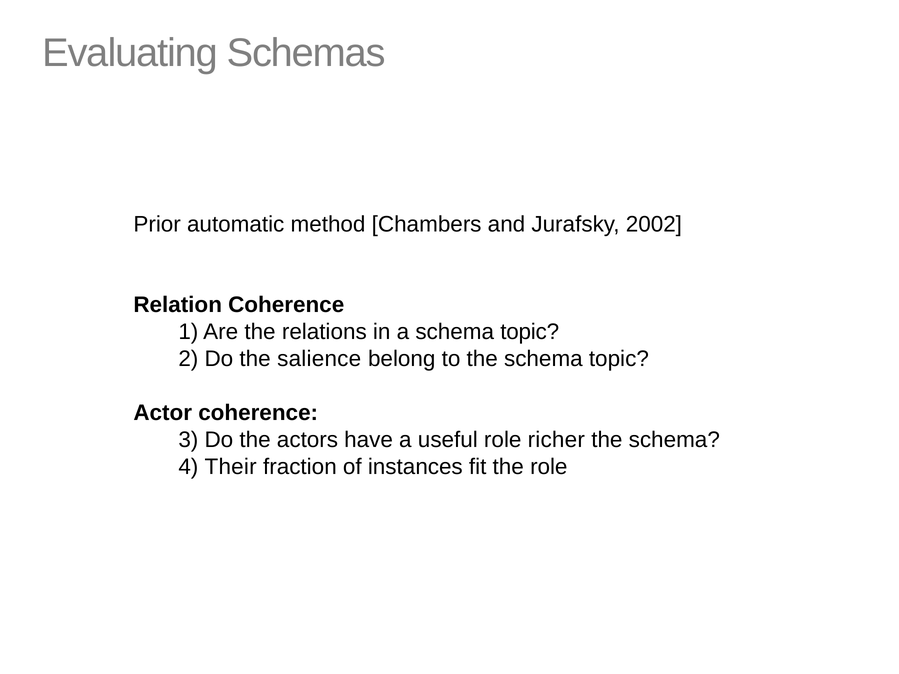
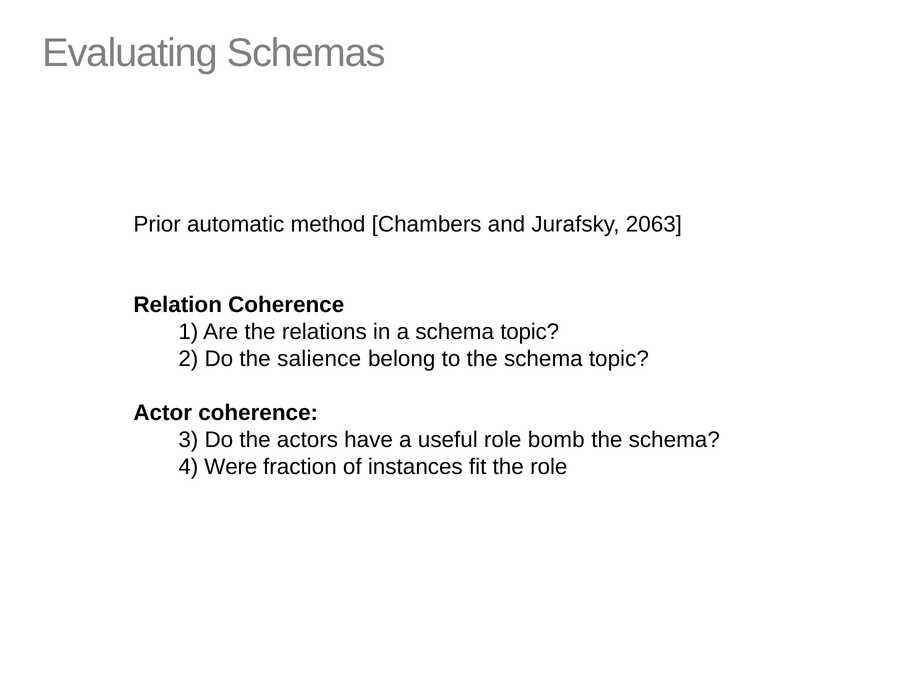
2002: 2002 -> 2063
richer: richer -> bomb
Their: Their -> Were
